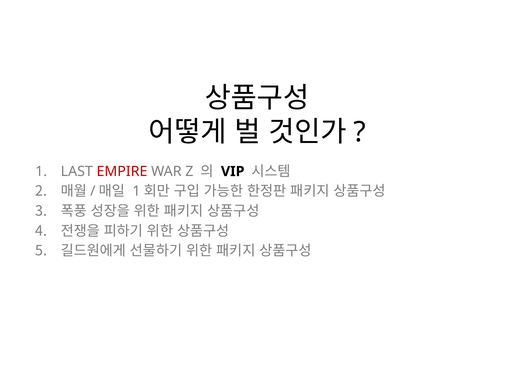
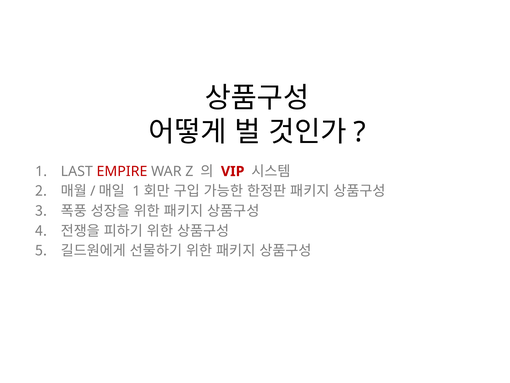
VIP colour: black -> red
